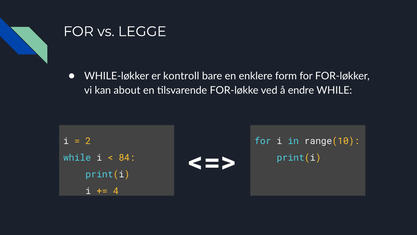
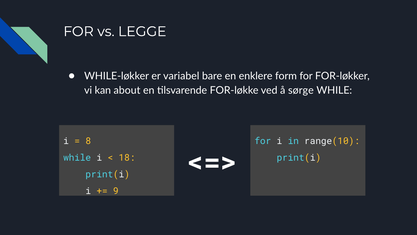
kontroll: kontroll -> variabel
endre: endre -> sørge
2: 2 -> 8
84: 84 -> 18
4: 4 -> 9
